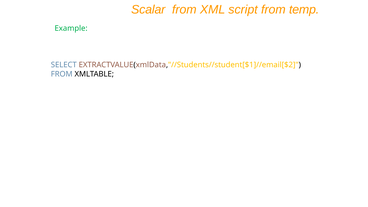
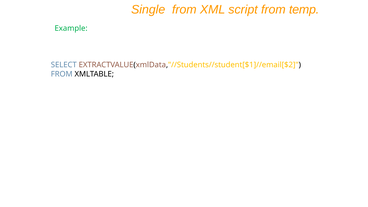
Scalar: Scalar -> Single
